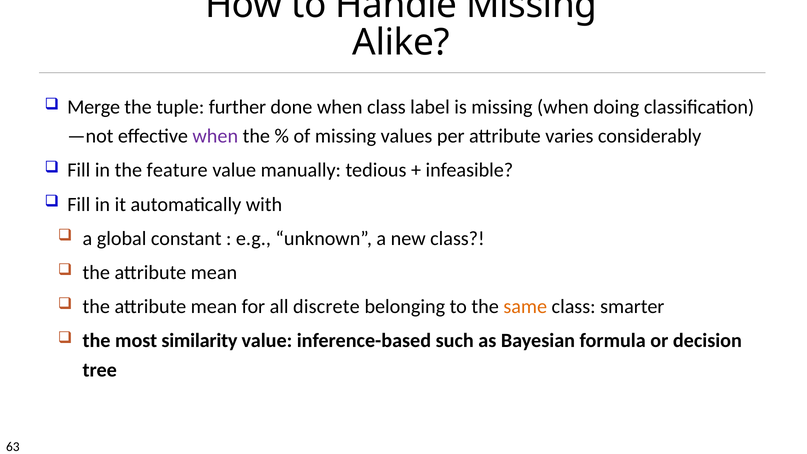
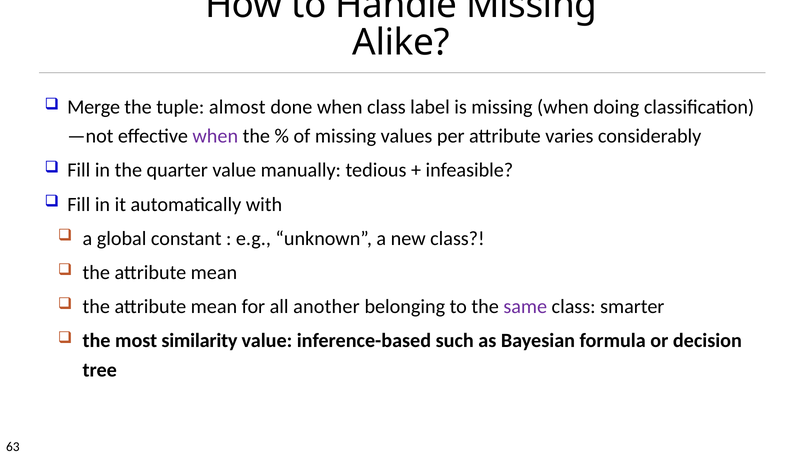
further: further -> almost
feature: feature -> quarter
discrete: discrete -> another
same colour: orange -> purple
